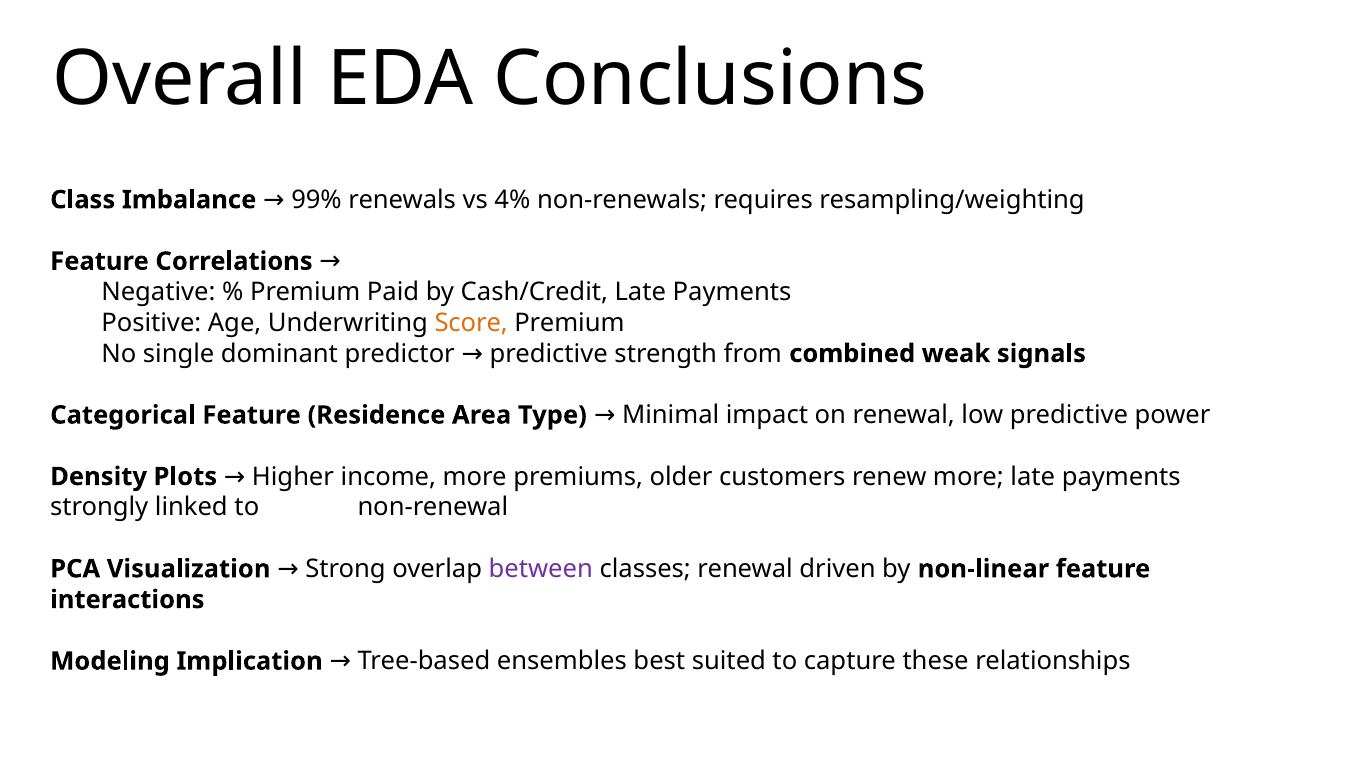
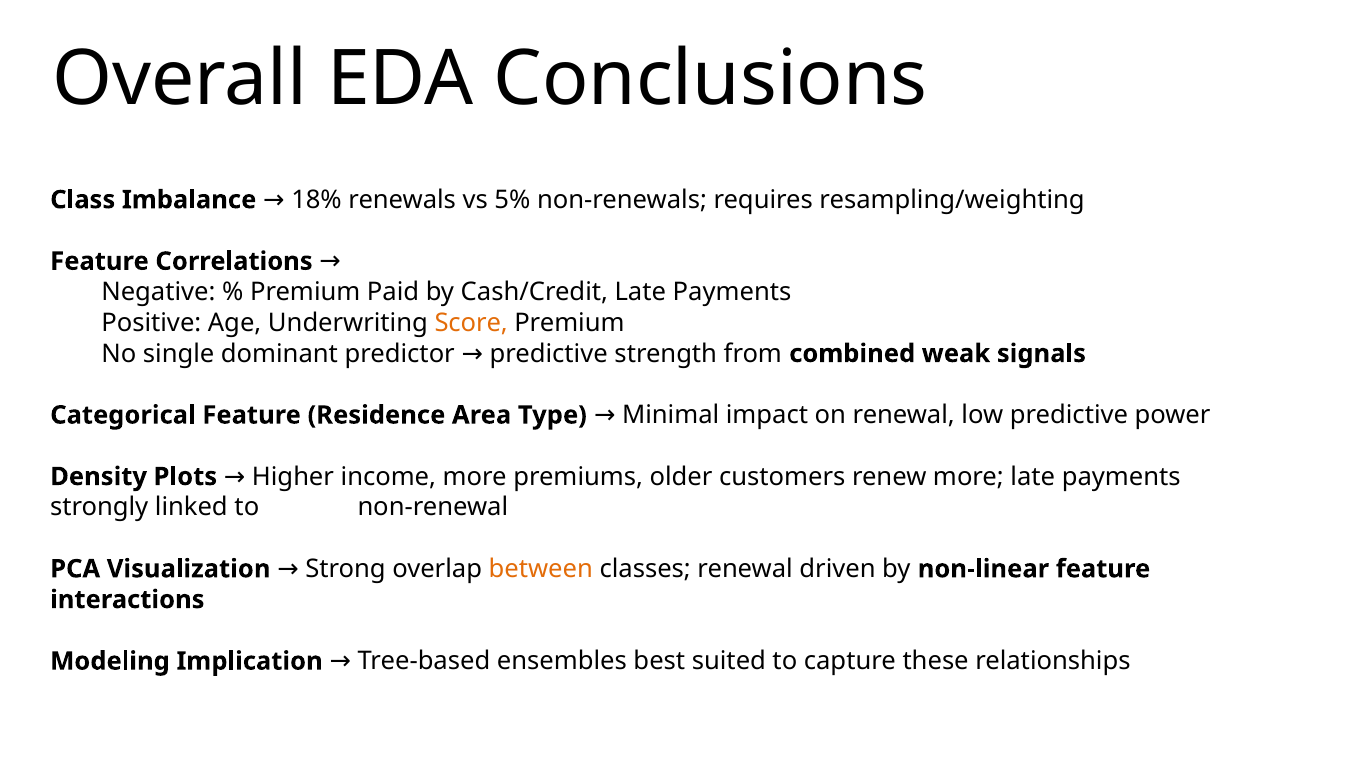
99%: 99% -> 18%
4%: 4% -> 5%
between colour: purple -> orange
